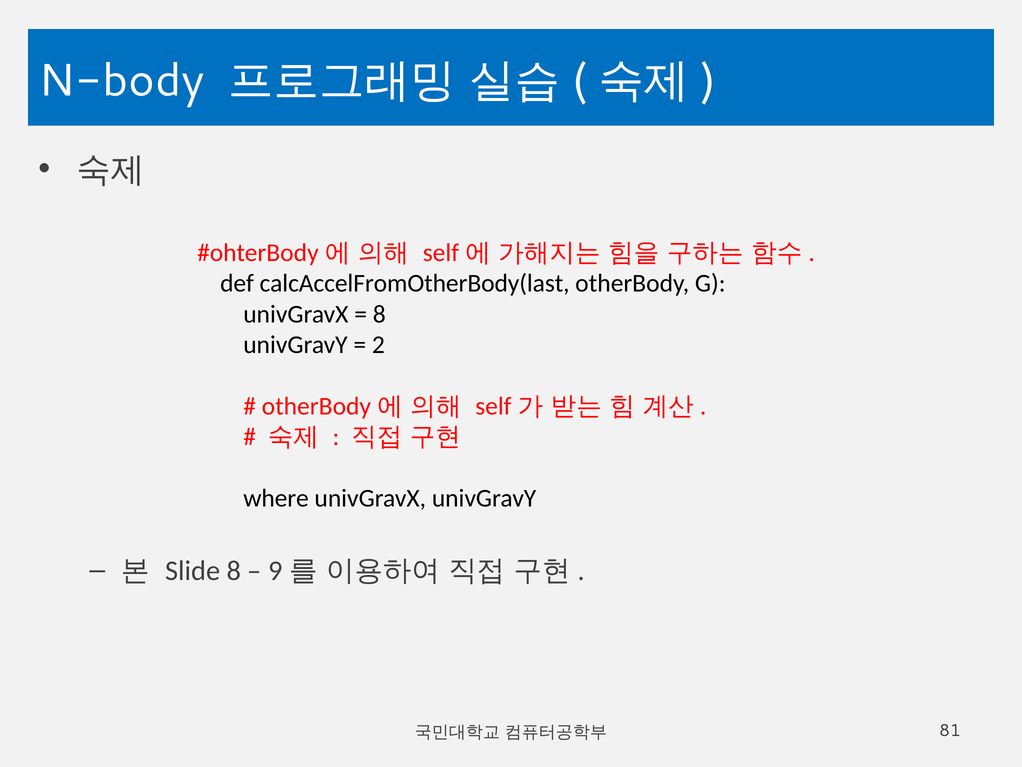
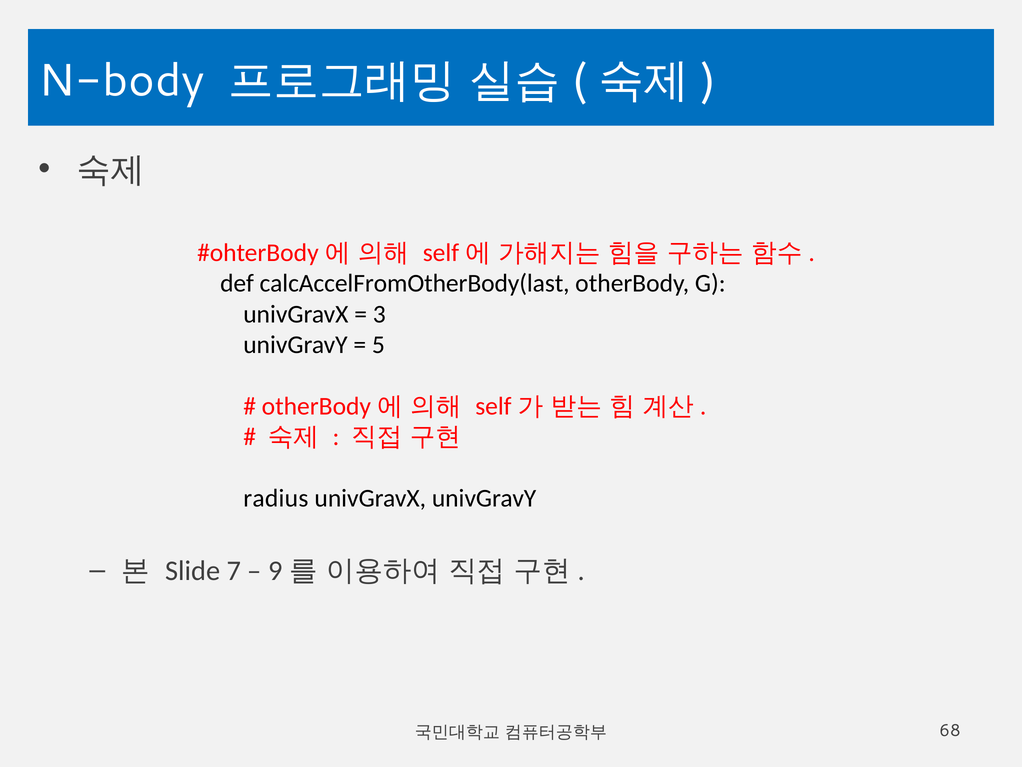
8 at (379, 314): 8 -> 3
2: 2 -> 5
where: where -> radius
Slide 8: 8 -> 7
81: 81 -> 68
